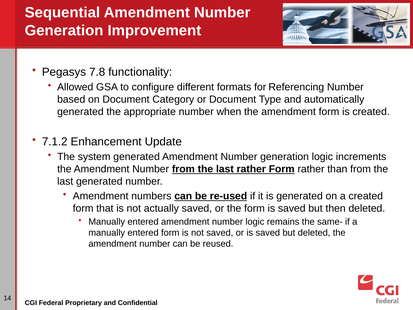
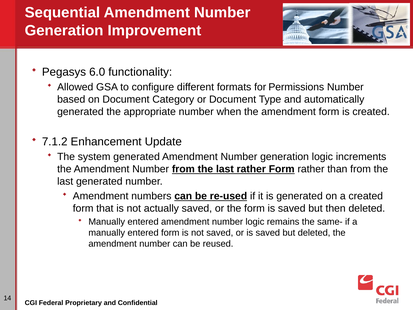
7.8: 7.8 -> 6.0
Referencing: Referencing -> Permissions
